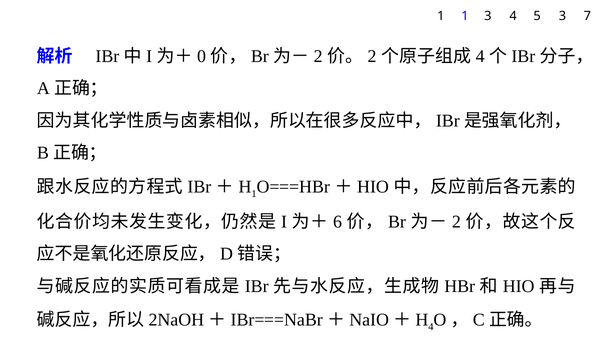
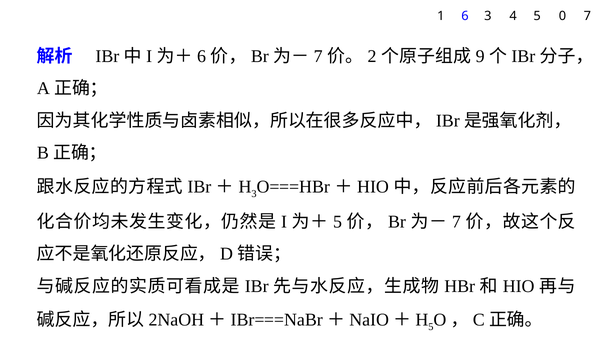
1 1: 1 -> 6
5 3: 3 -> 0
0 at (202, 56): 0 -> 6
2 at (318, 56): 2 -> 7
4 at (480, 56): 4 -> 9
1 at (254, 194): 1 -> 3
6 at (338, 222): 6 -> 5
2 at (456, 222): 2 -> 7
4 at (431, 327): 4 -> 5
